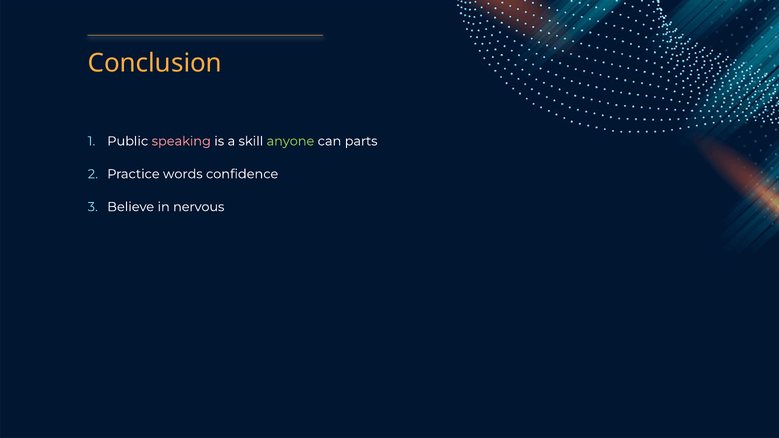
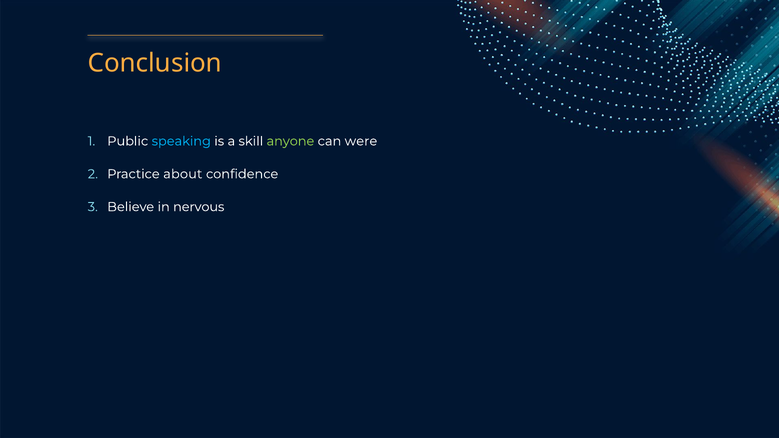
speaking colour: pink -> light blue
parts: parts -> were
words: words -> about
